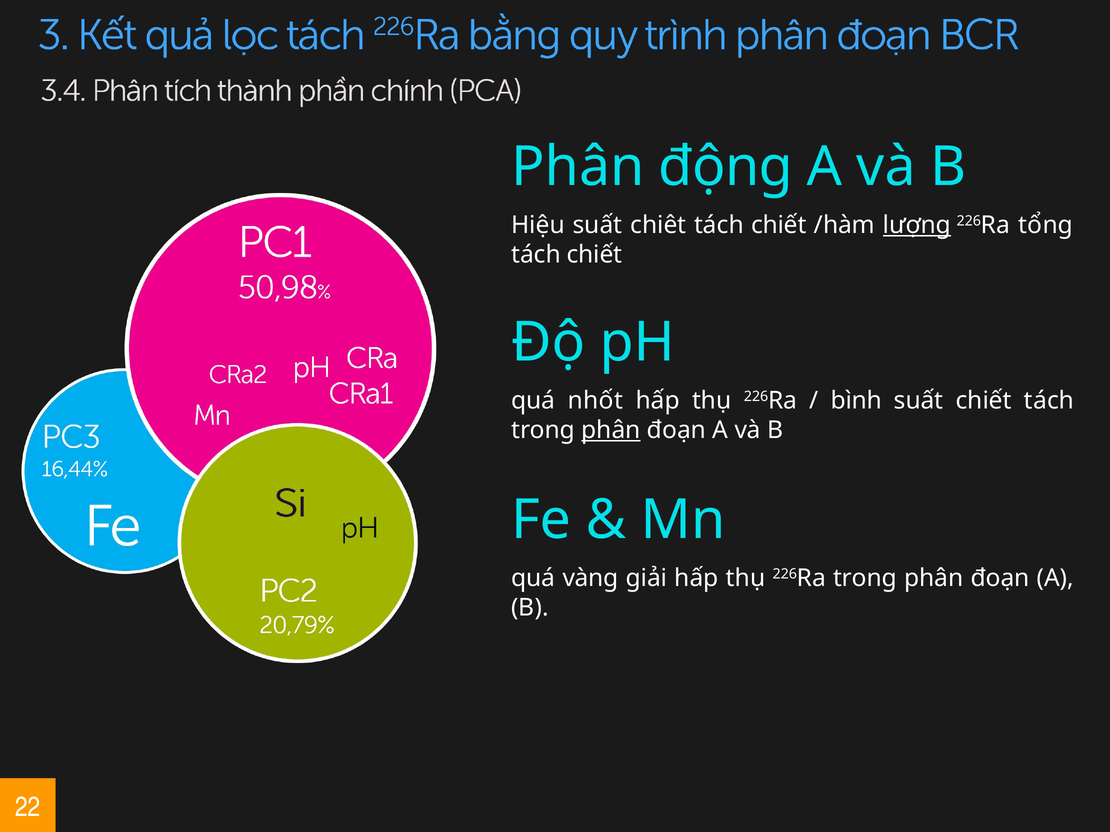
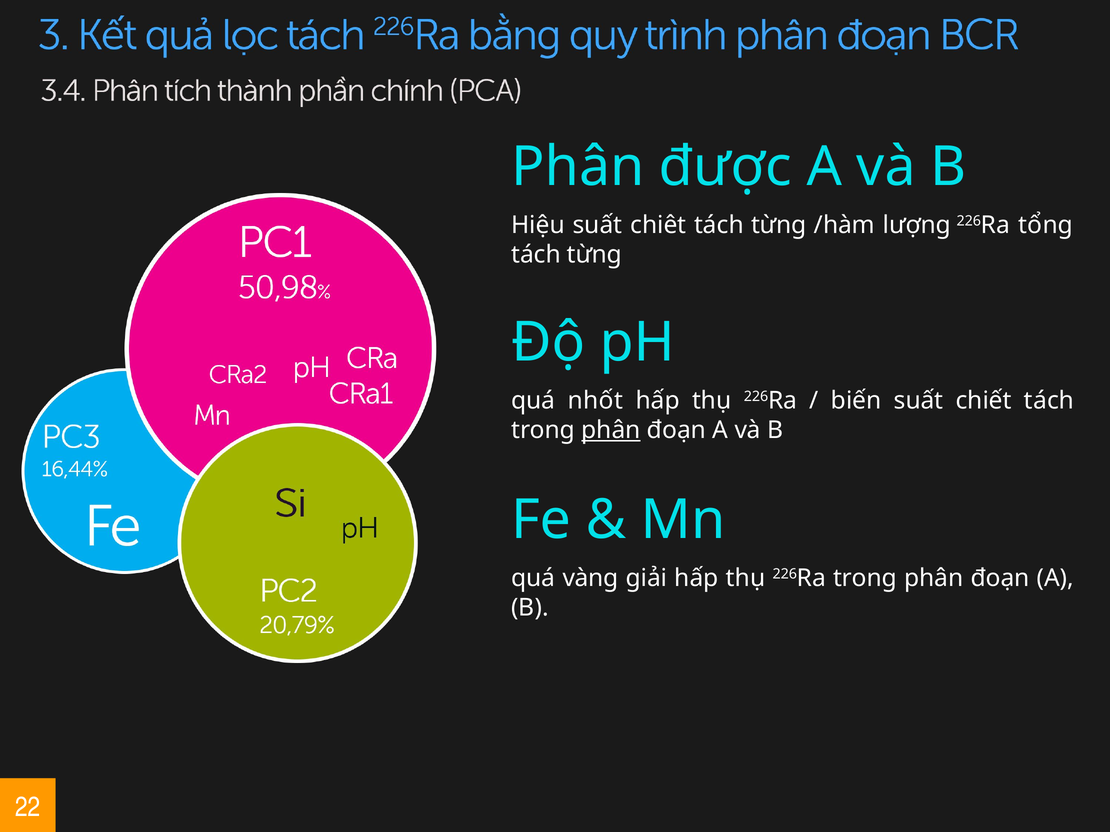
động: động -> được
chiết at (779, 225): chiết -> từng
lượng underline: present -> none
chiết at (594, 255): chiết -> từng
bình: bình -> biến
